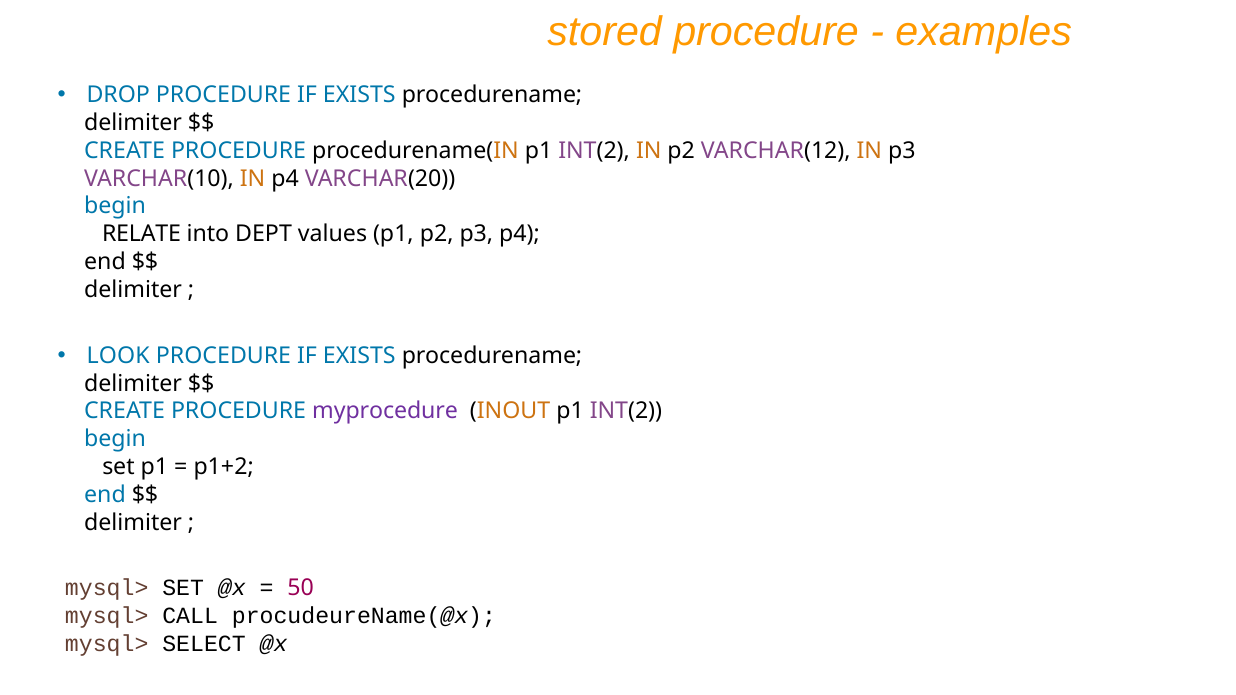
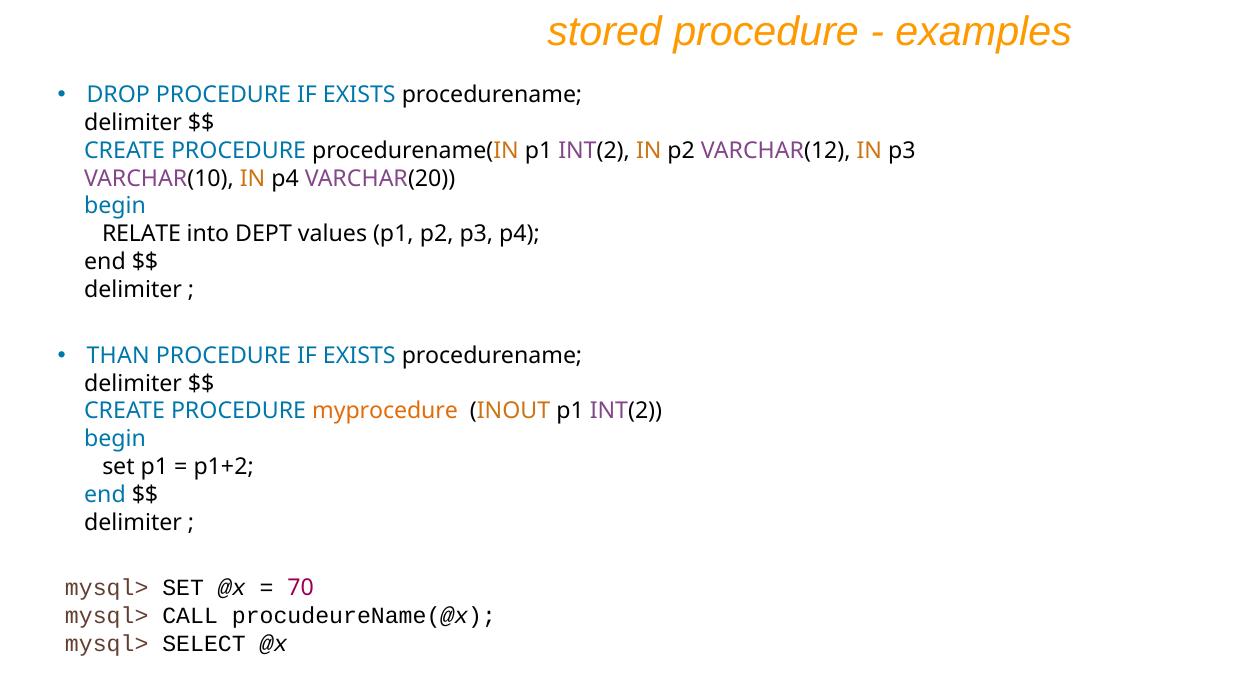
LOOK: LOOK -> THAN
myprocedure colour: purple -> orange
50: 50 -> 70
